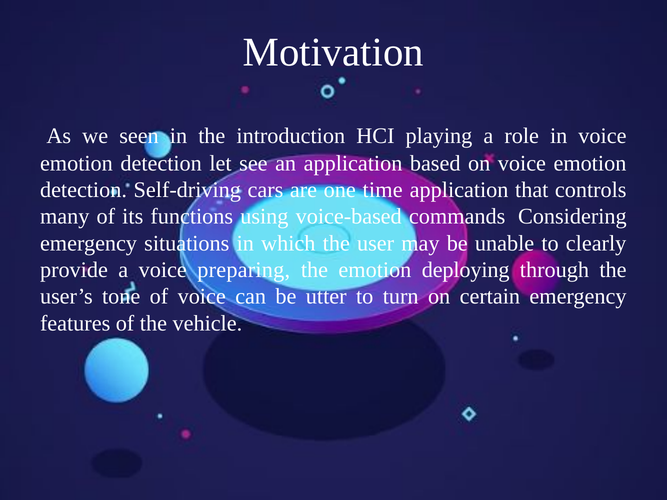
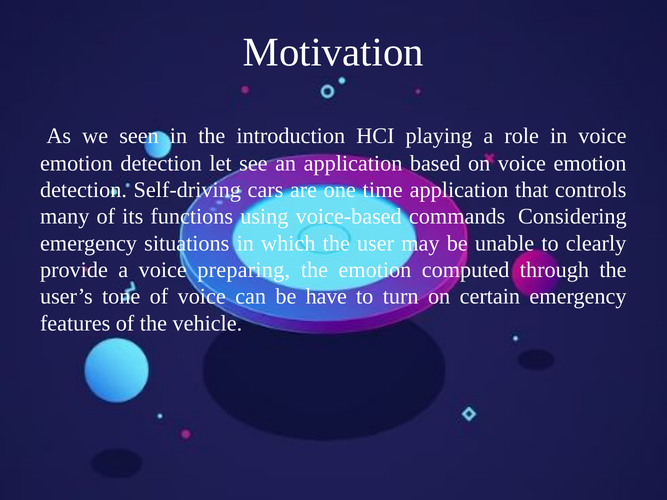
deploying: deploying -> computed
utter: utter -> have
